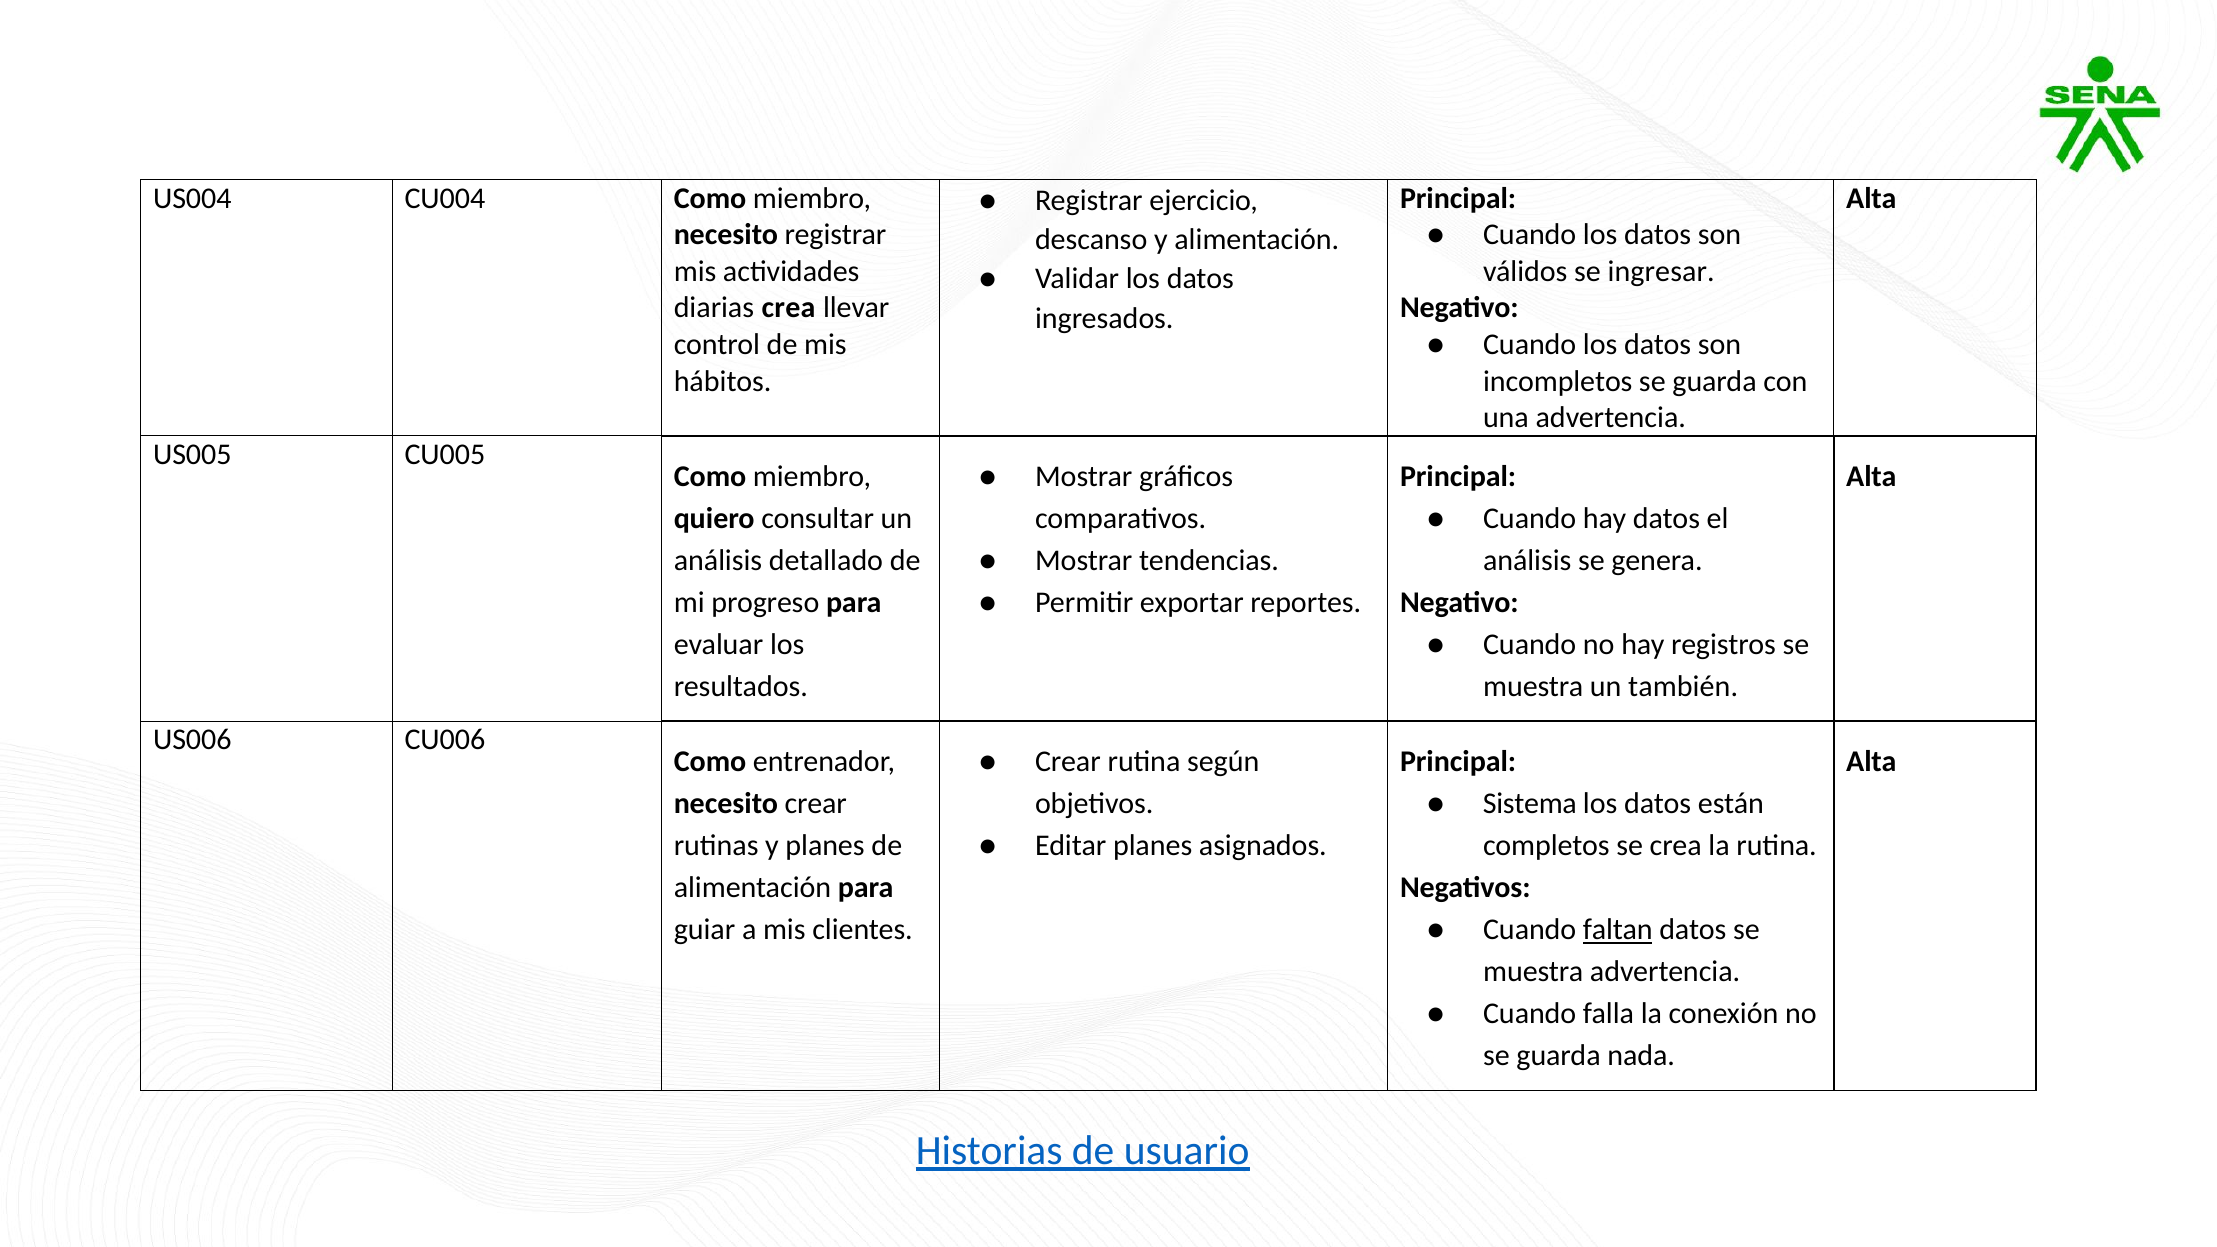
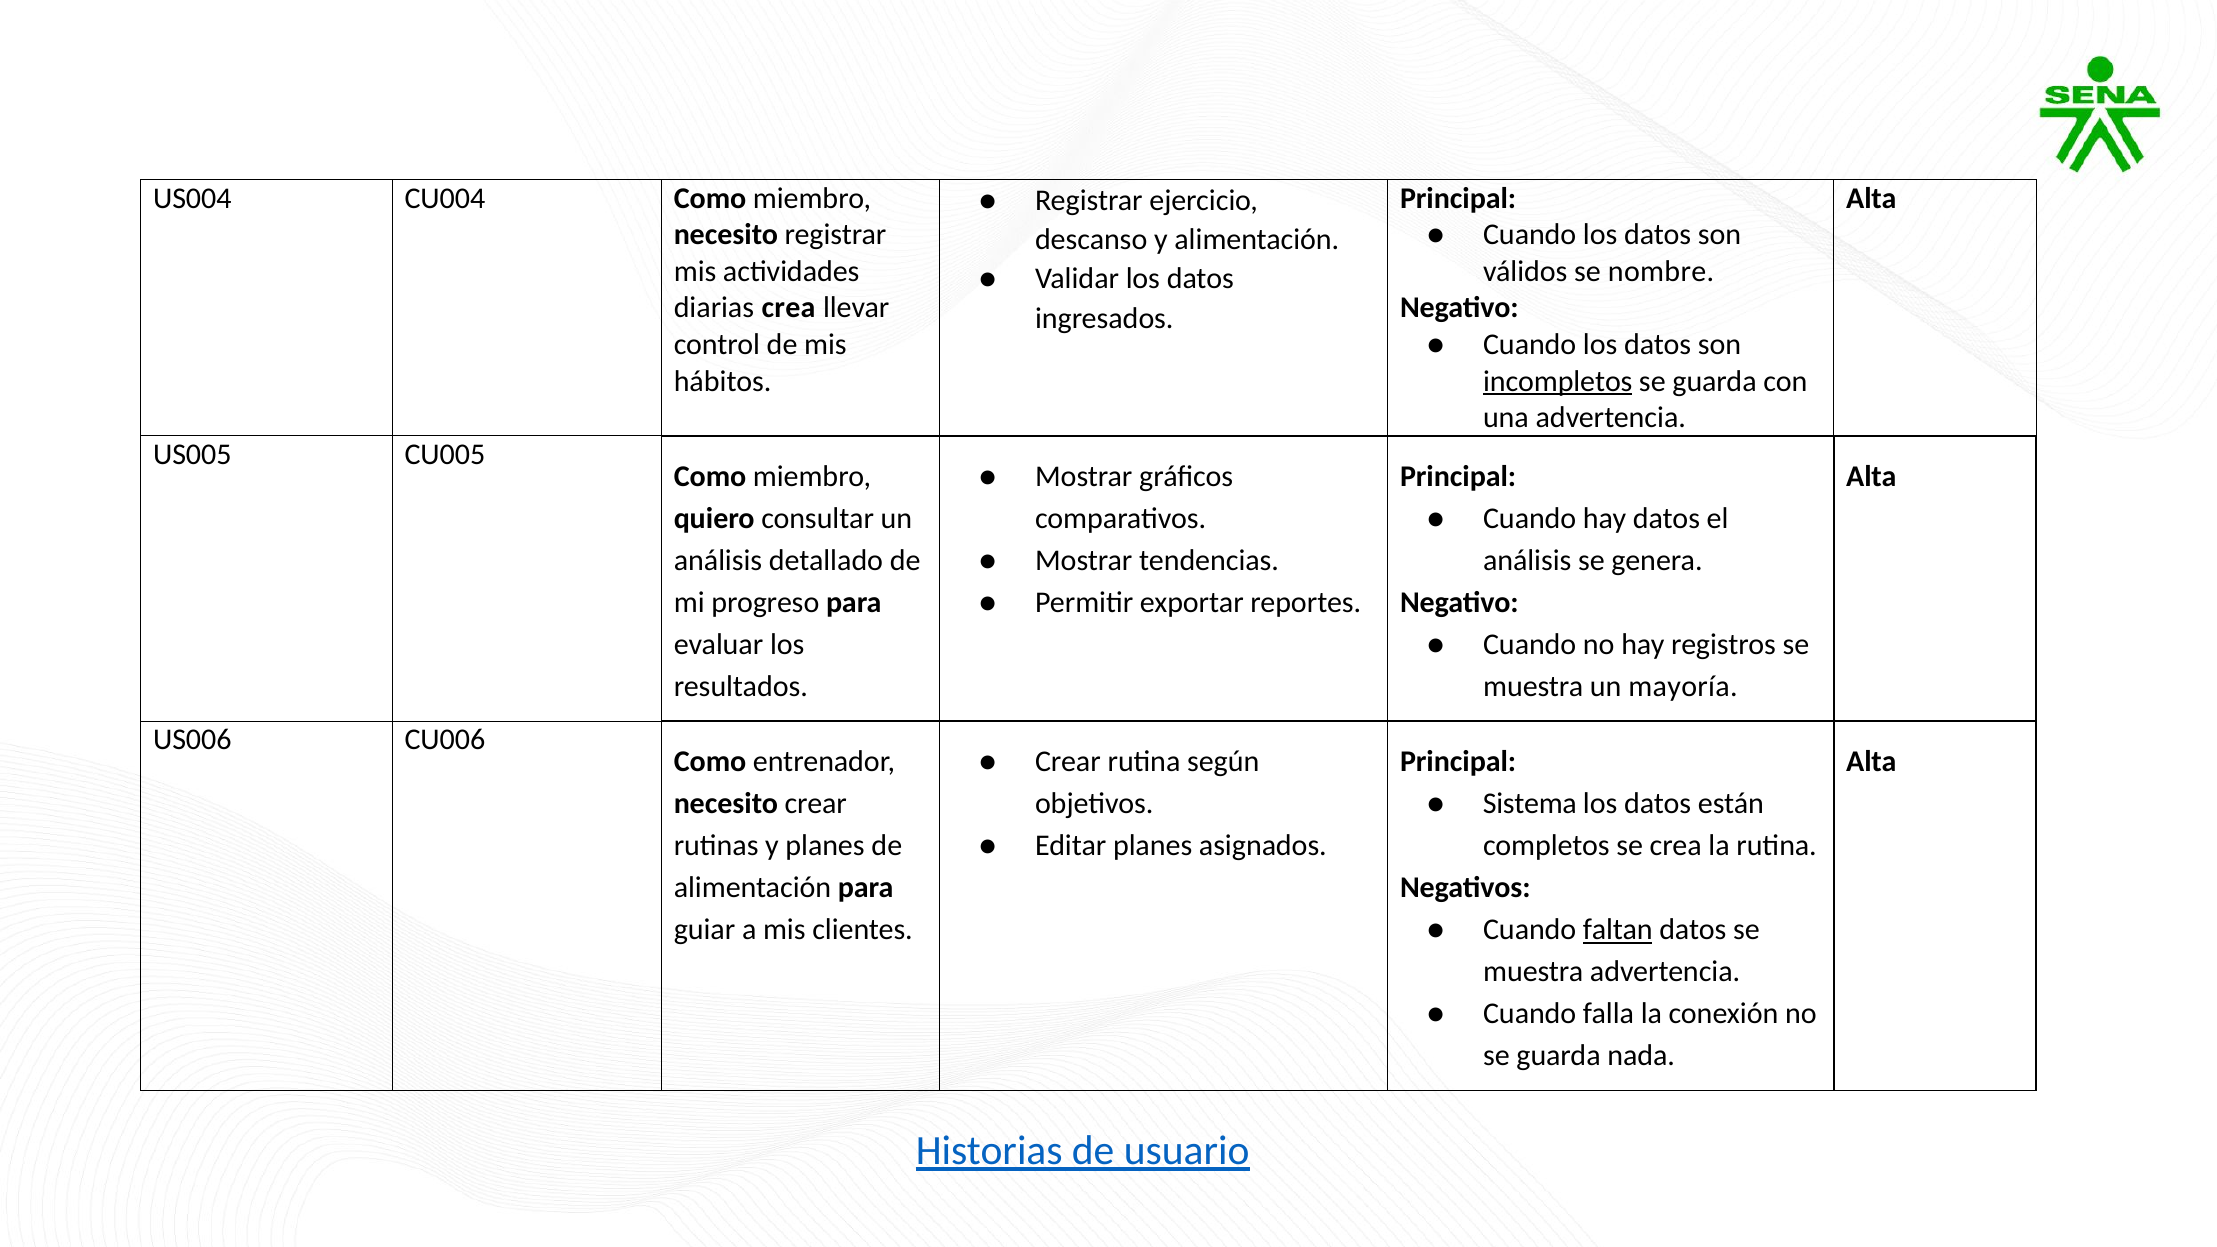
ingresar: ingresar -> nombre
incompletos underline: none -> present
también: también -> mayoría
